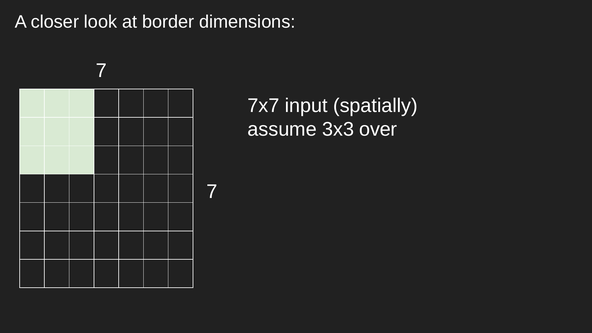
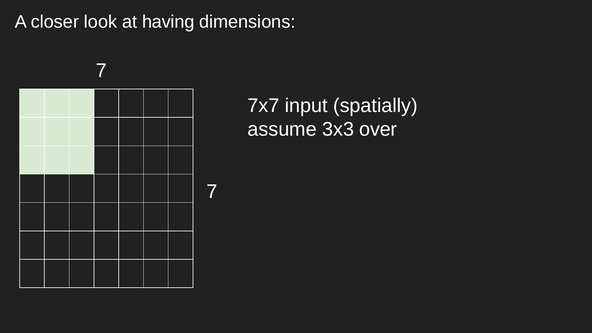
border: border -> having
